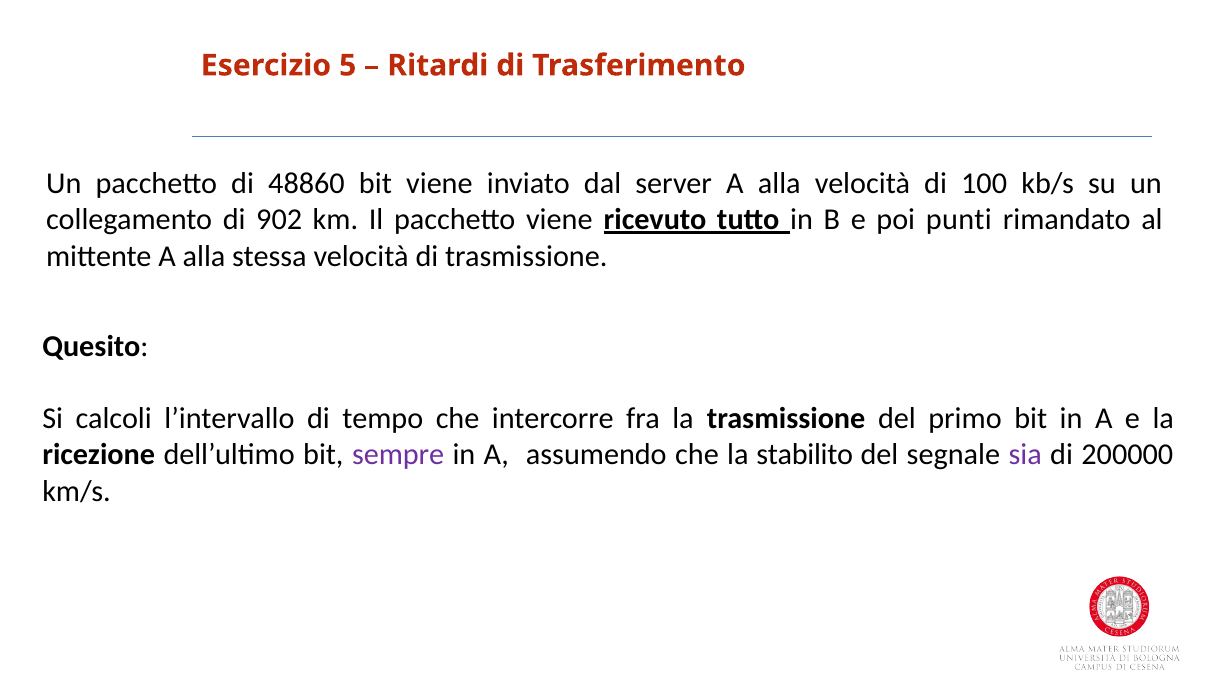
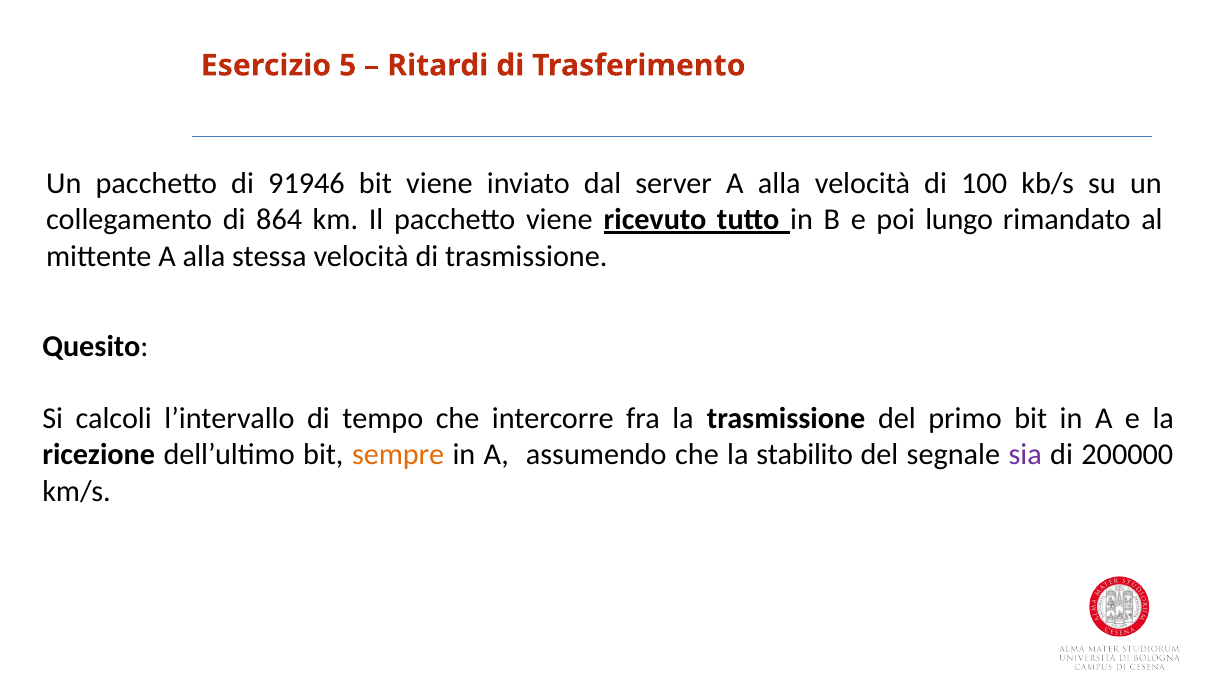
48860: 48860 -> 91946
902: 902 -> 864
punti: punti -> lungo
sempre colour: purple -> orange
